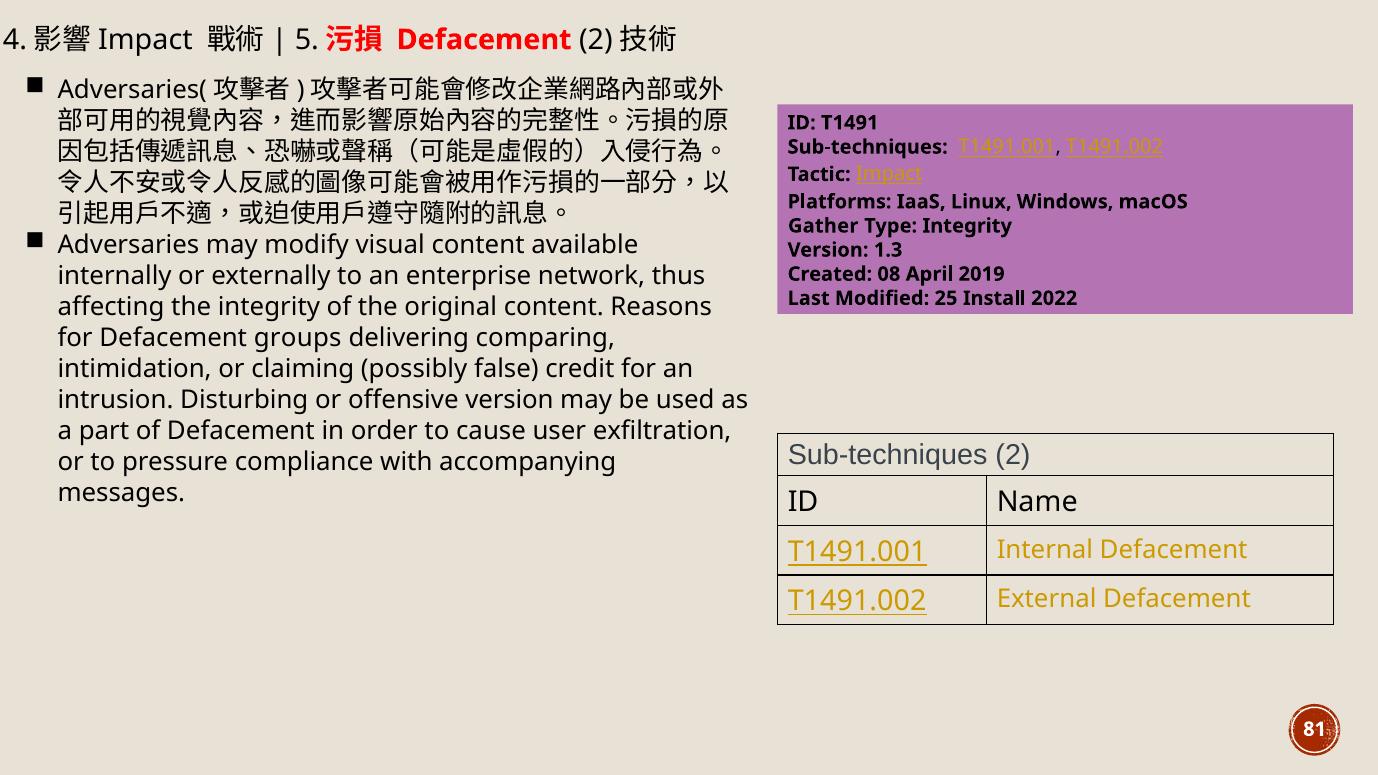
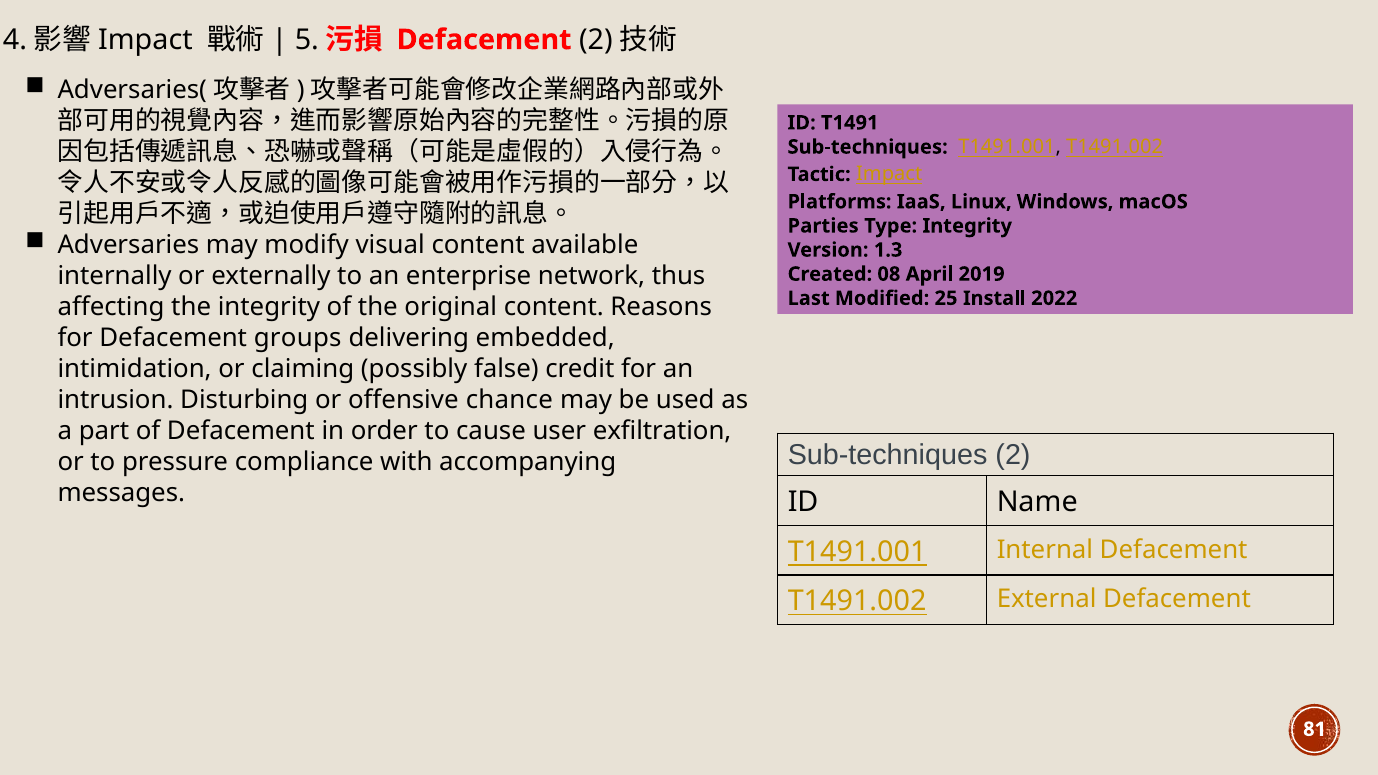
Gather: Gather -> Parties
comparing: comparing -> embedded
offensive version: version -> chance
